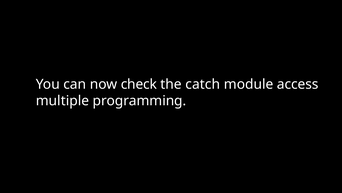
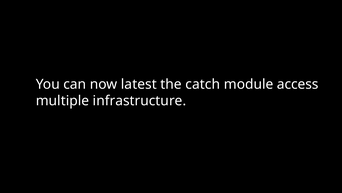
check: check -> latest
programming: programming -> infrastructure
